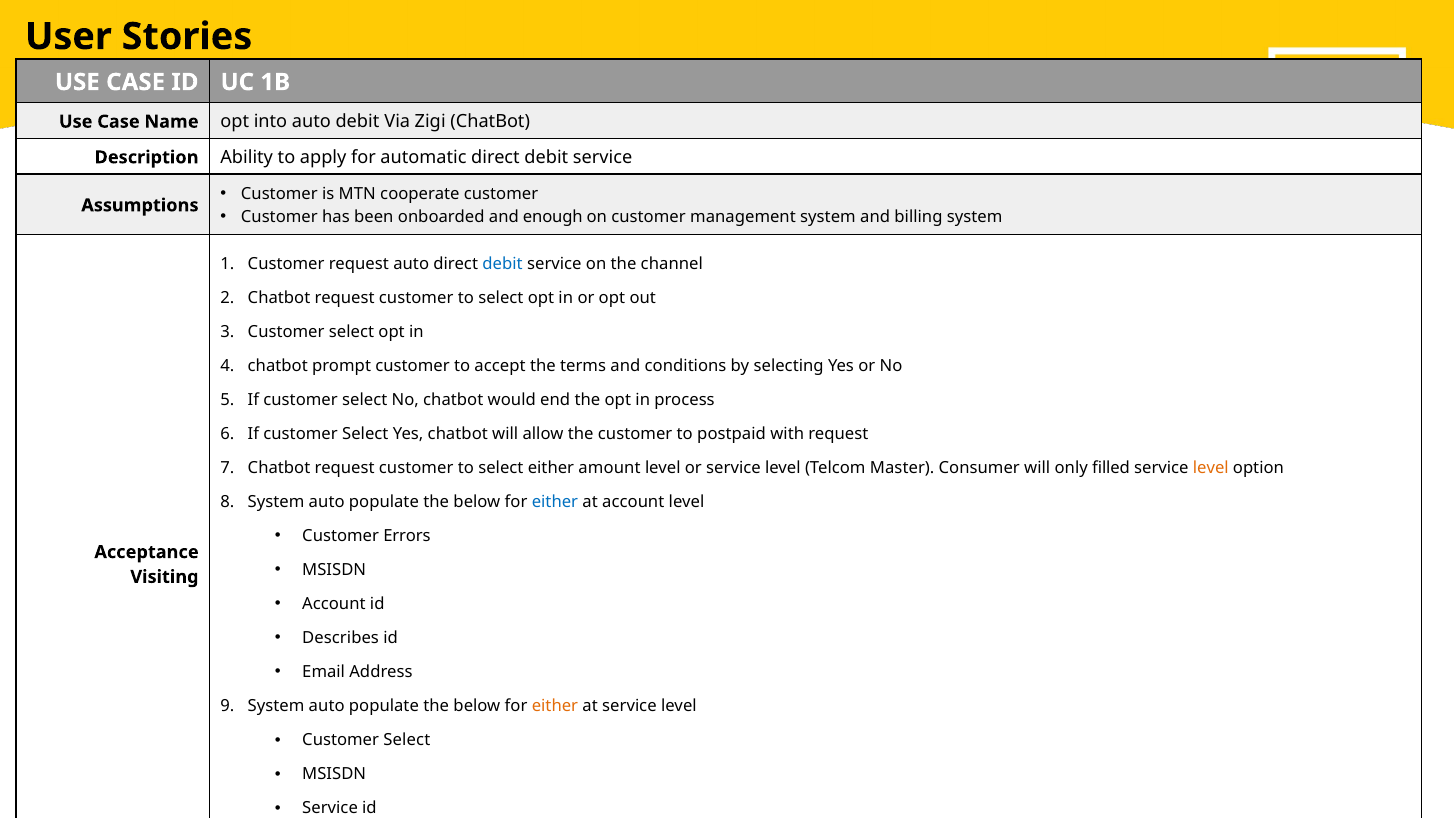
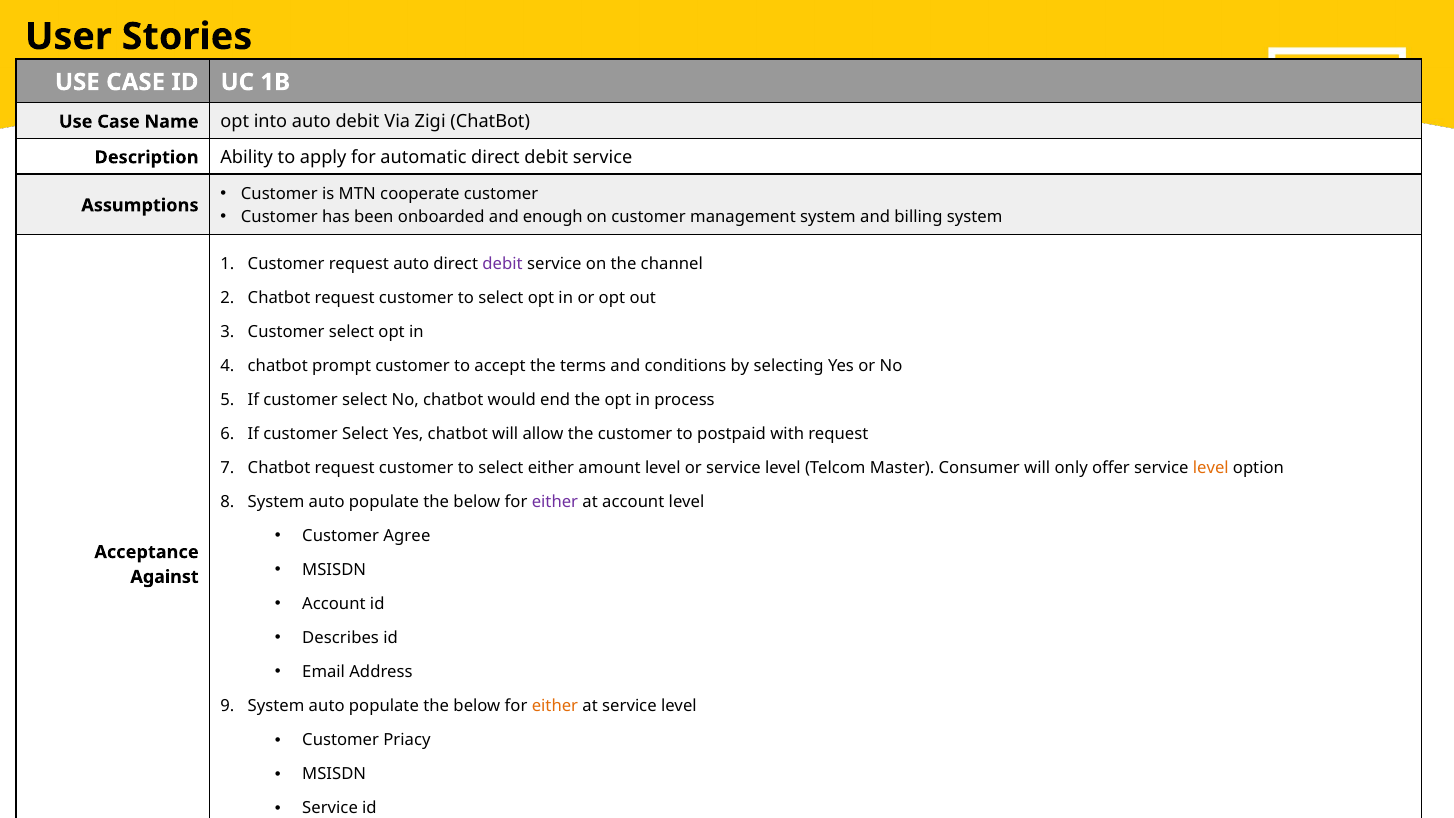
debit at (503, 264) colour: blue -> purple
filled: filled -> offer
either at (555, 502) colour: blue -> purple
Errors: Errors -> Agree
Visiting: Visiting -> Against
Select at (407, 740): Select -> Priacy
